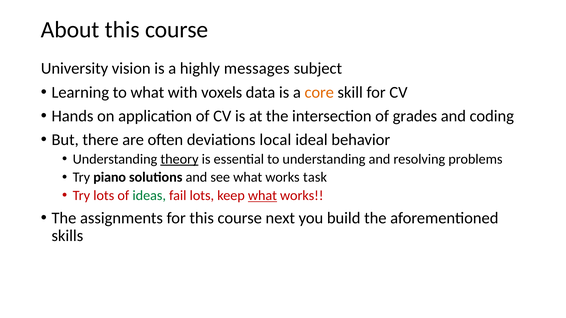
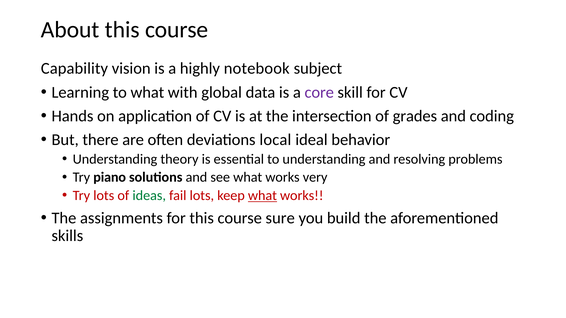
University: University -> Capability
messages: messages -> notebook
voxels: voxels -> global
core colour: orange -> purple
theory underline: present -> none
task: task -> very
next: next -> sure
